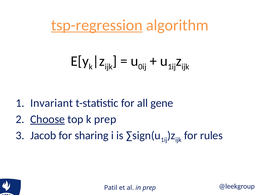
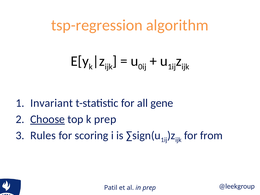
tsp-regression underline: present -> none
Jacob: Jacob -> Rules
sharing: sharing -> scoring
rules: rules -> from
